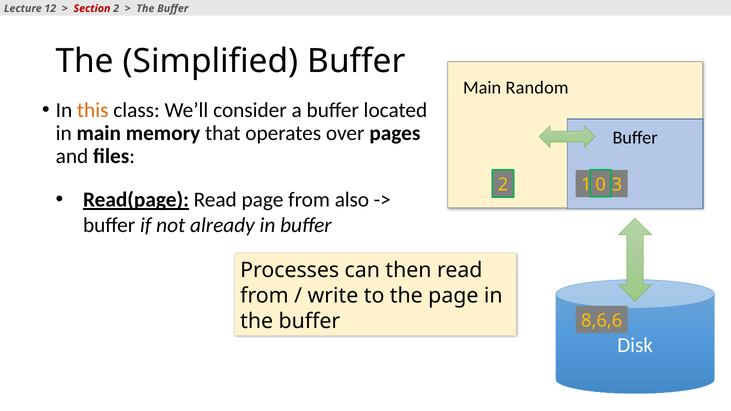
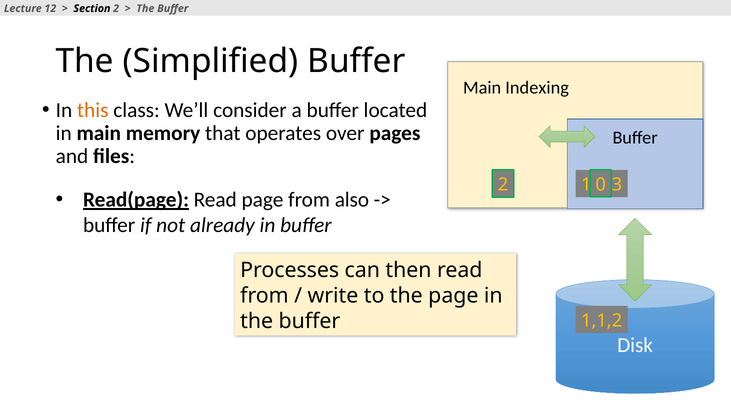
Section colour: red -> black
Random: Random -> Indexing
8,6,6: 8,6,6 -> 1,1,2
